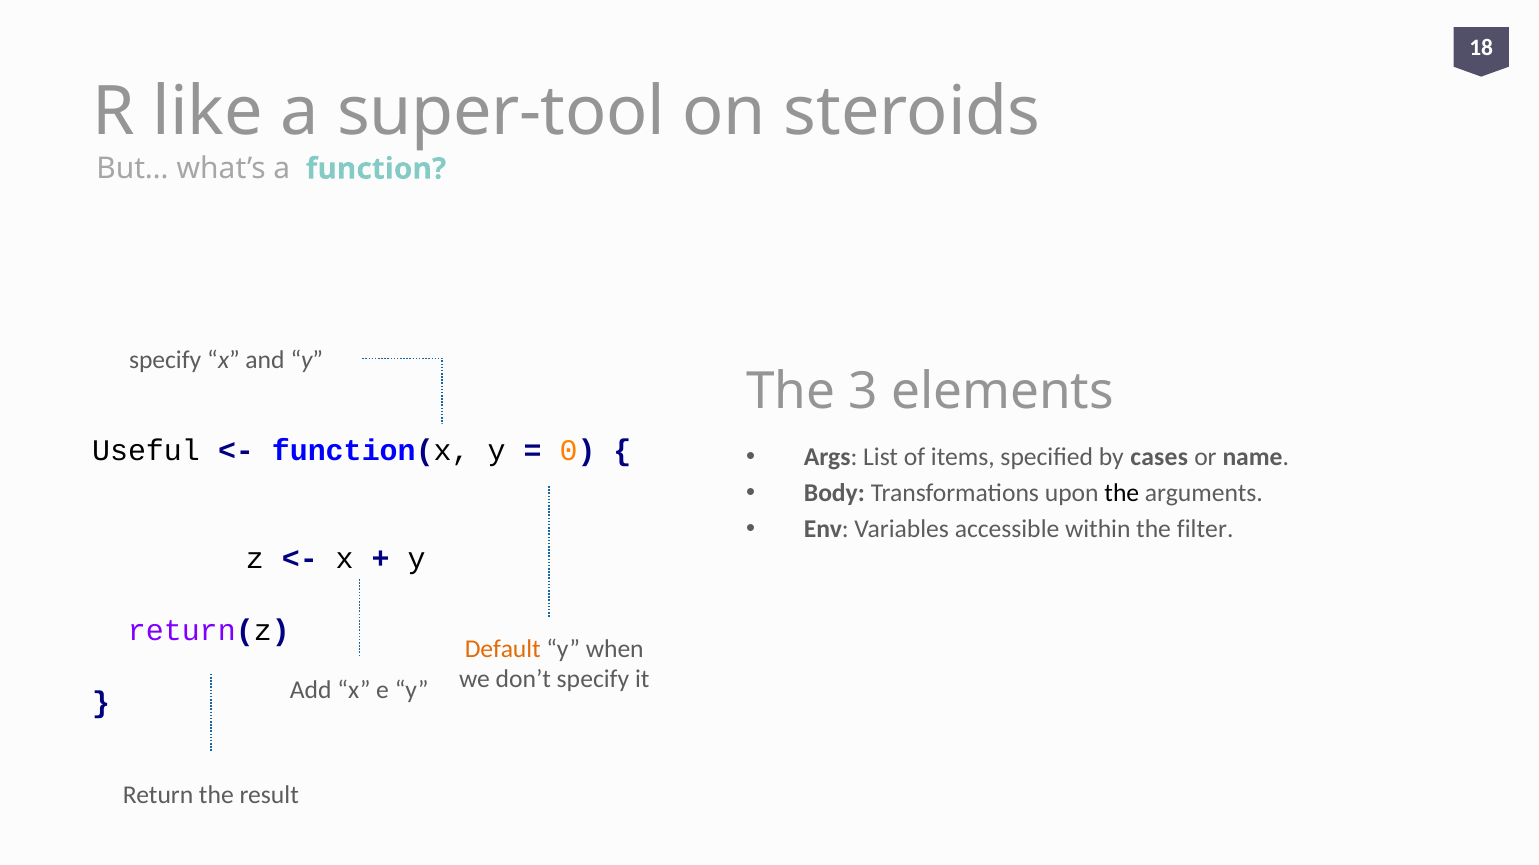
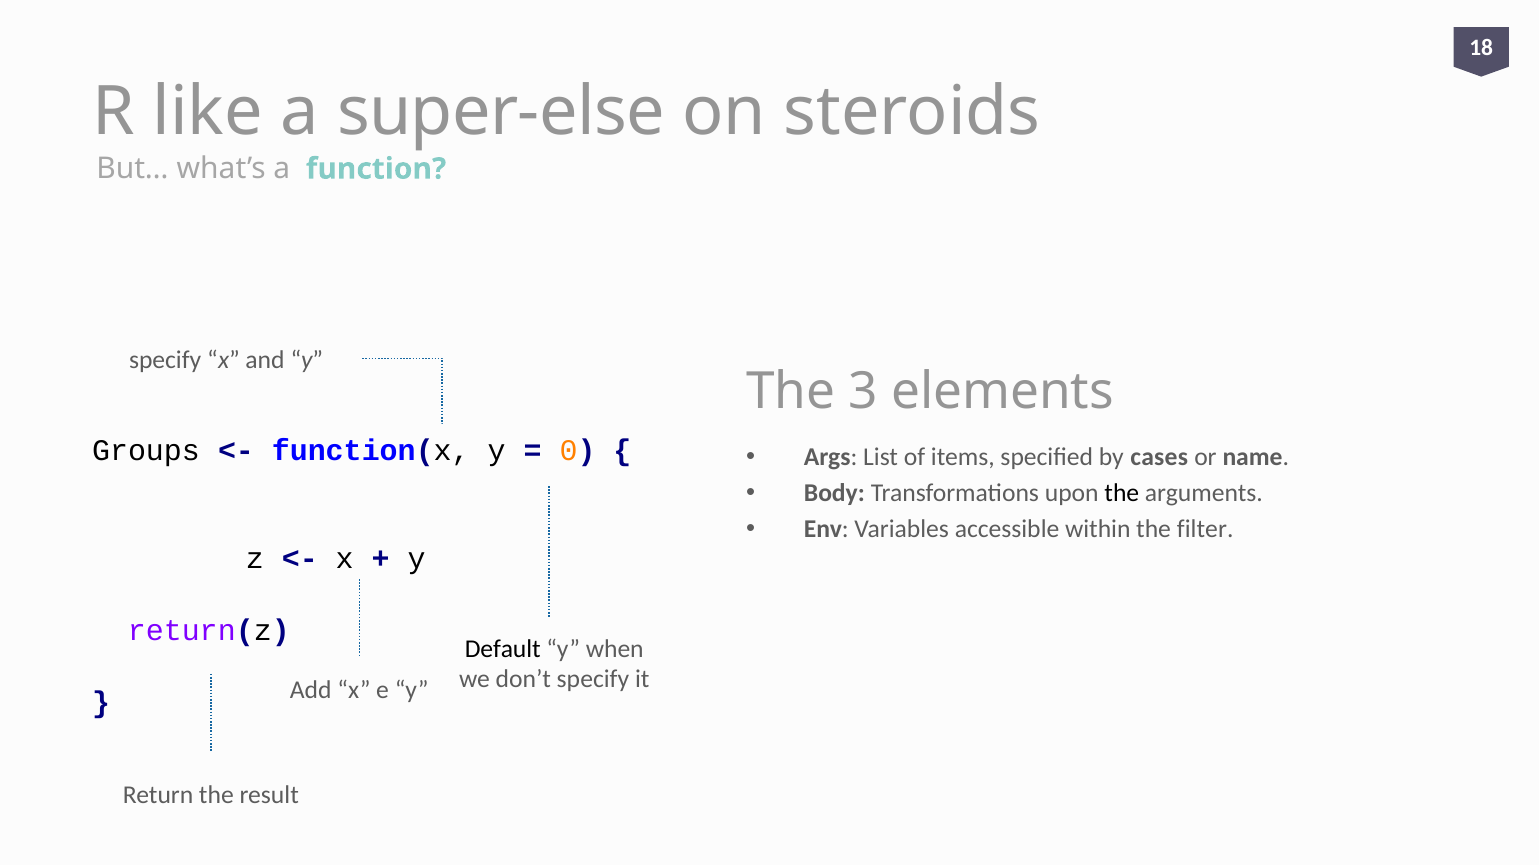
super-tool: super-tool -> super-else
Useful: Useful -> Groups
Default colour: orange -> black
